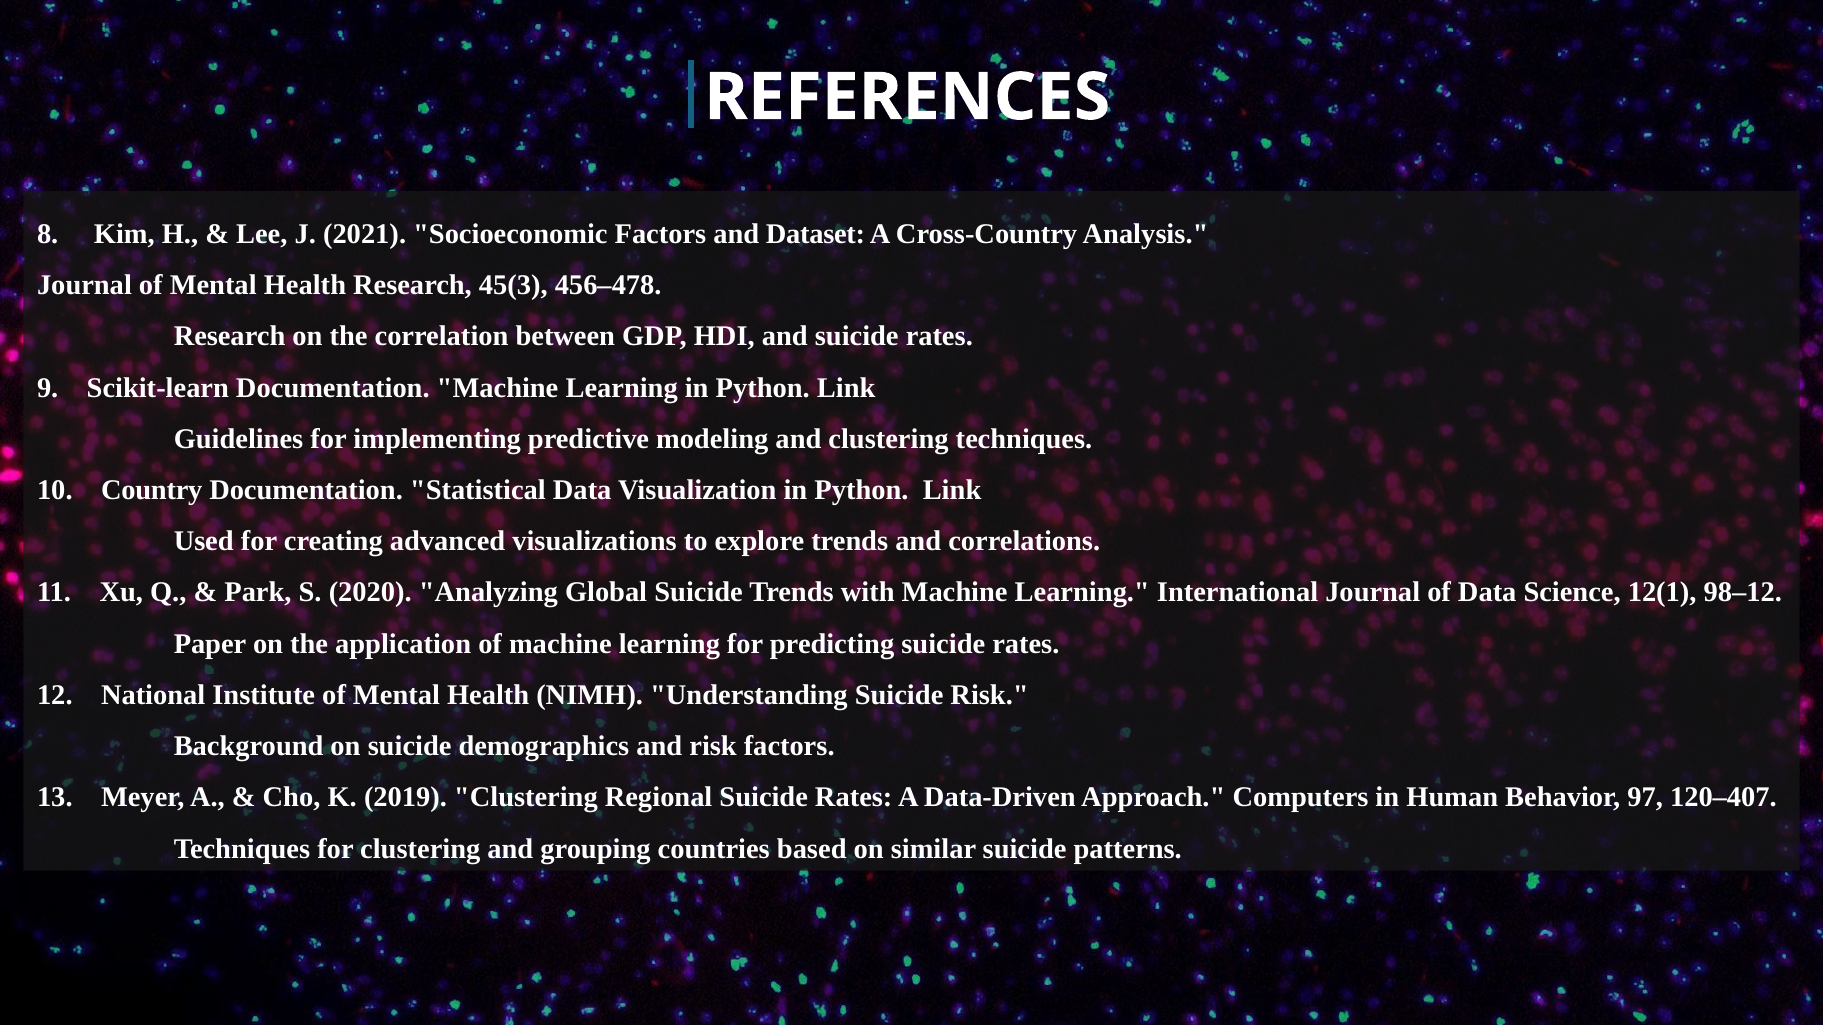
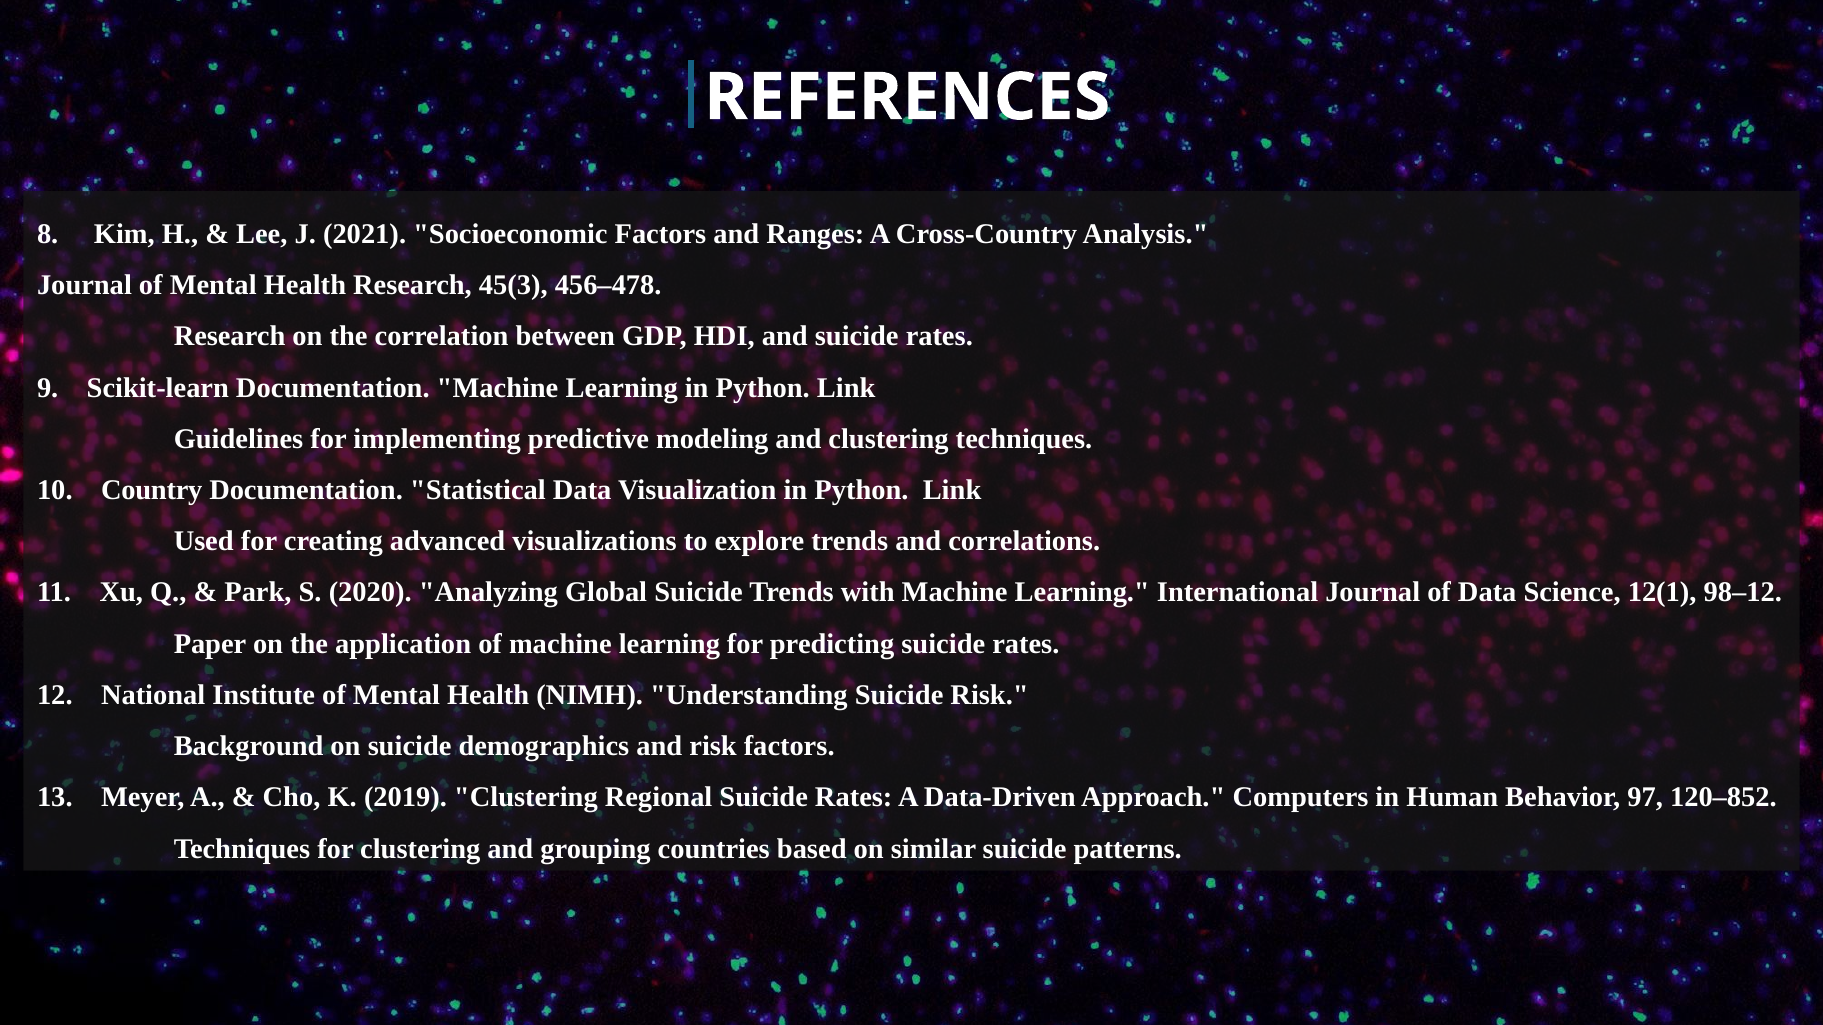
Dataset: Dataset -> Ranges
120–407: 120–407 -> 120–852
